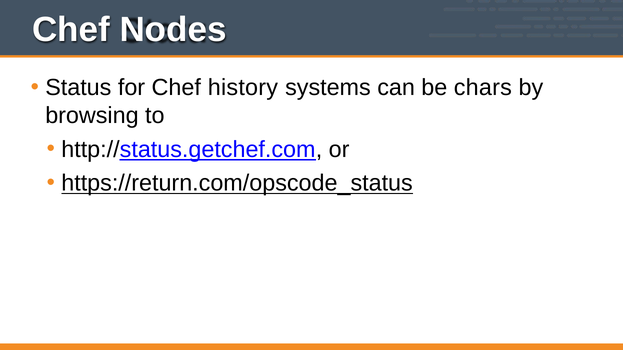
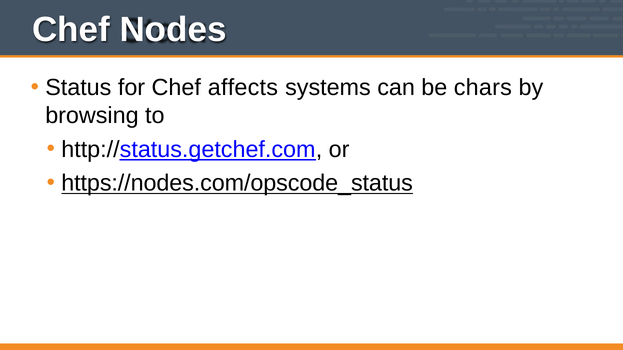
history: history -> affects
https://return.com/opscode_status: https://return.com/opscode_status -> https://nodes.com/opscode_status
